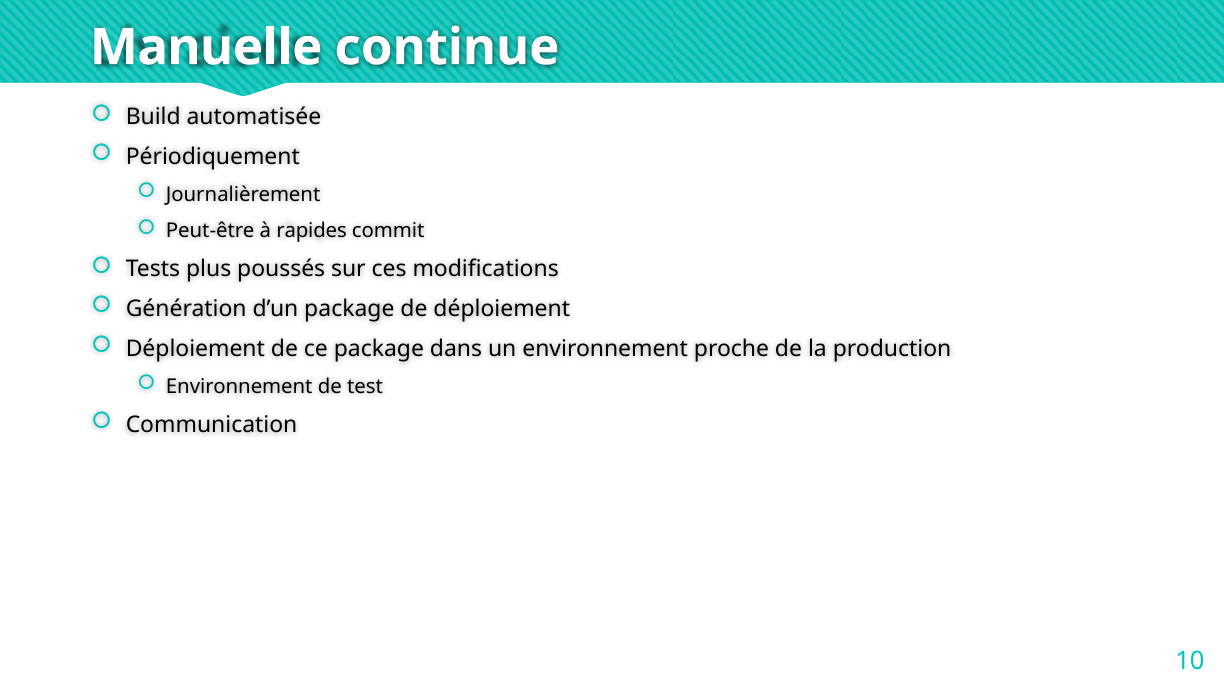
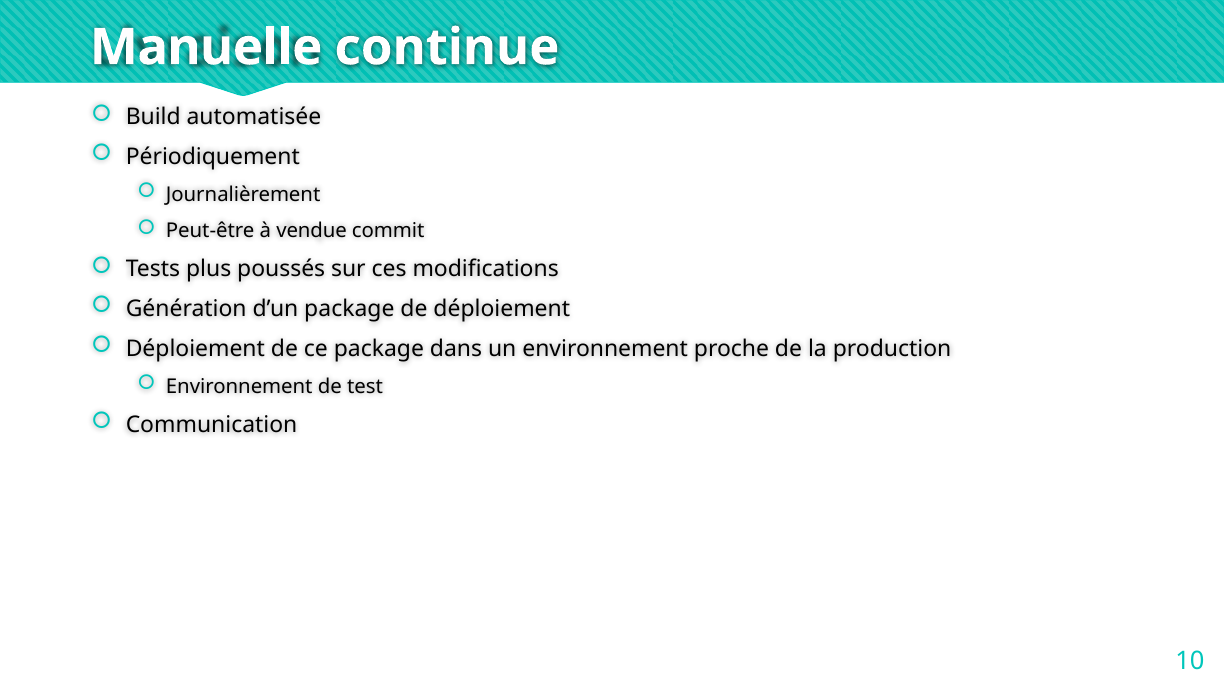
rapides: rapides -> vendue
